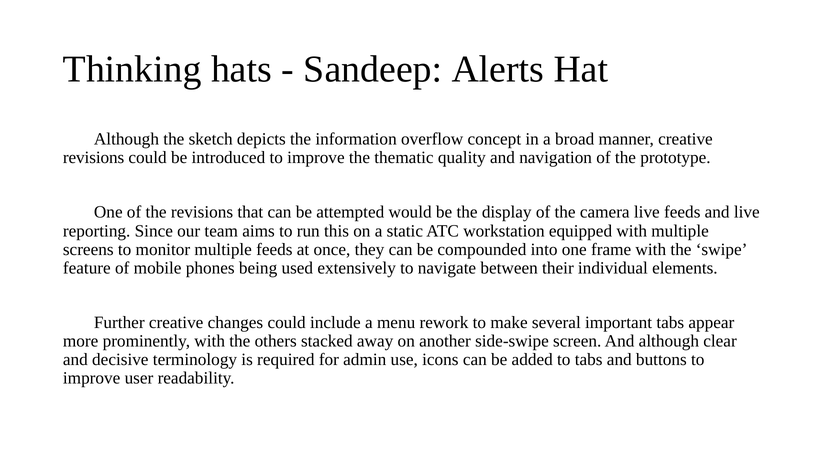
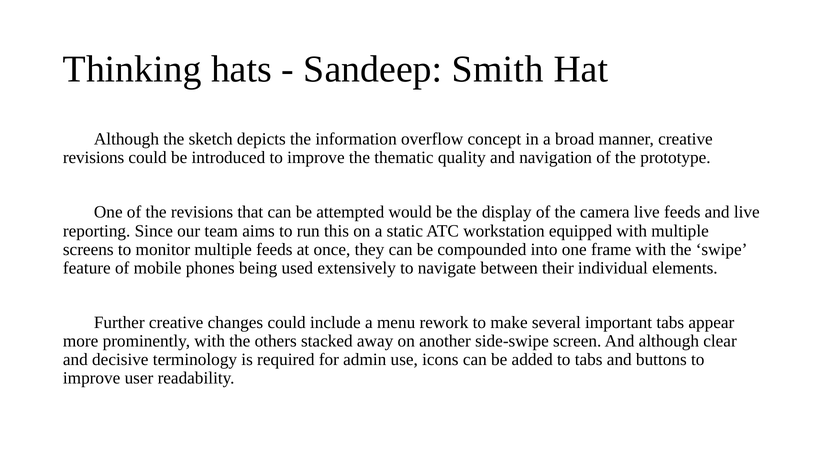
Alerts: Alerts -> Smith
